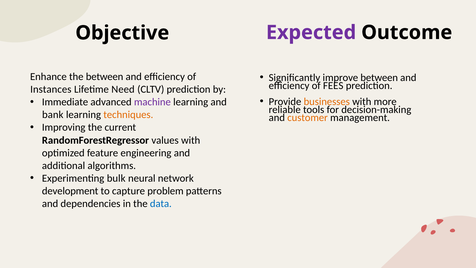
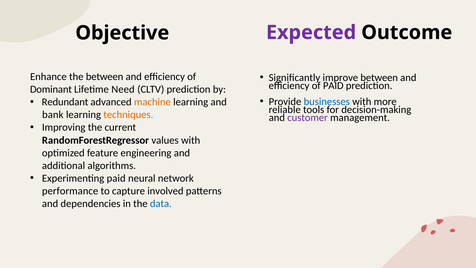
of FEES: FEES -> PAID
Instances: Instances -> Dominant
businesses colour: orange -> blue
Immediate: Immediate -> Redundant
machine colour: purple -> orange
customer colour: orange -> purple
Experimenting bulk: bulk -> paid
development: development -> performance
problem: problem -> involved
